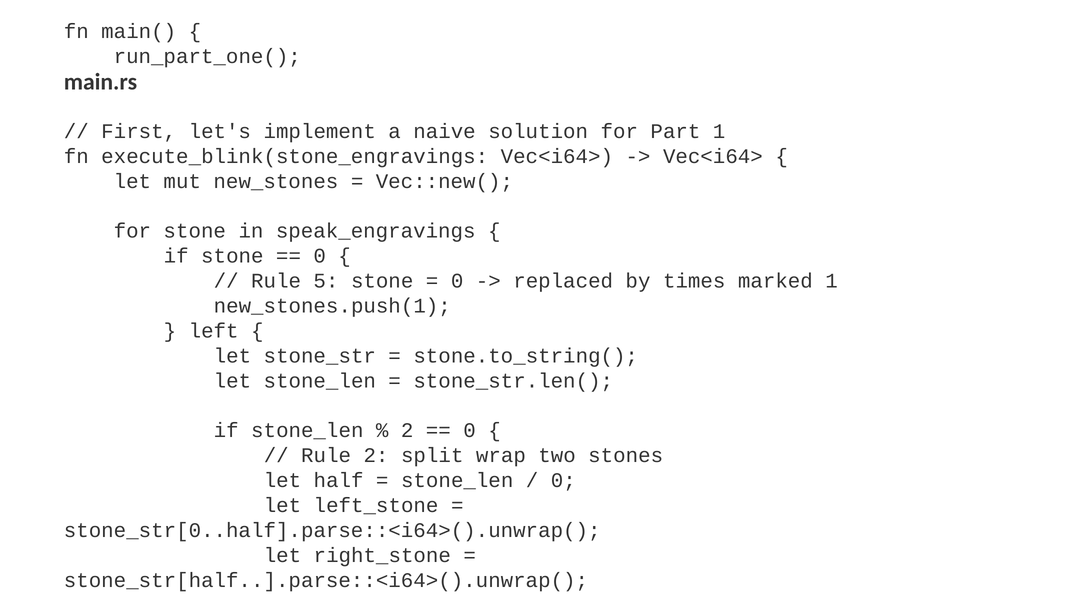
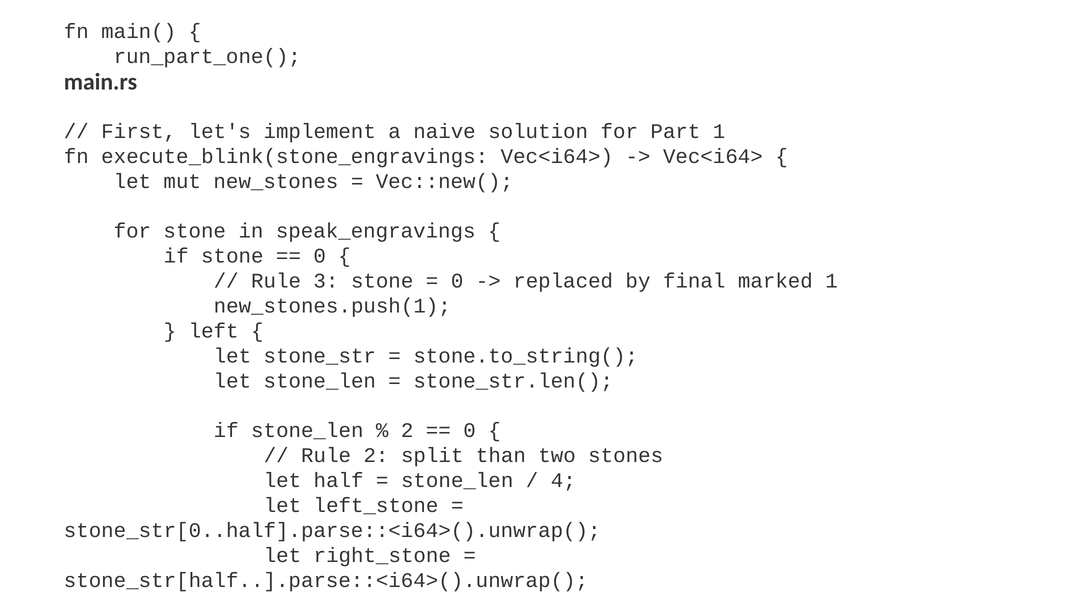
5 at (326, 281): 5 -> 3
times: times -> final
wrap: wrap -> than
0 at (563, 480): 0 -> 4
